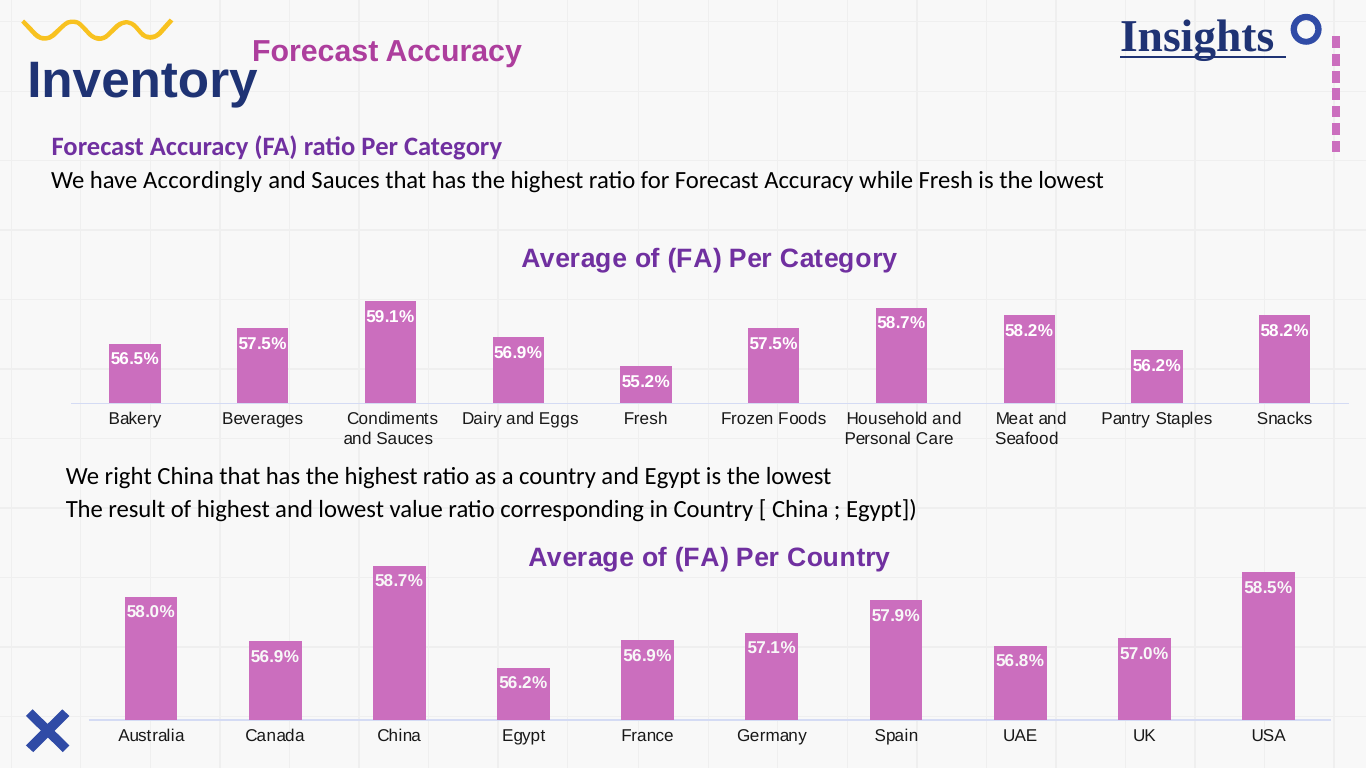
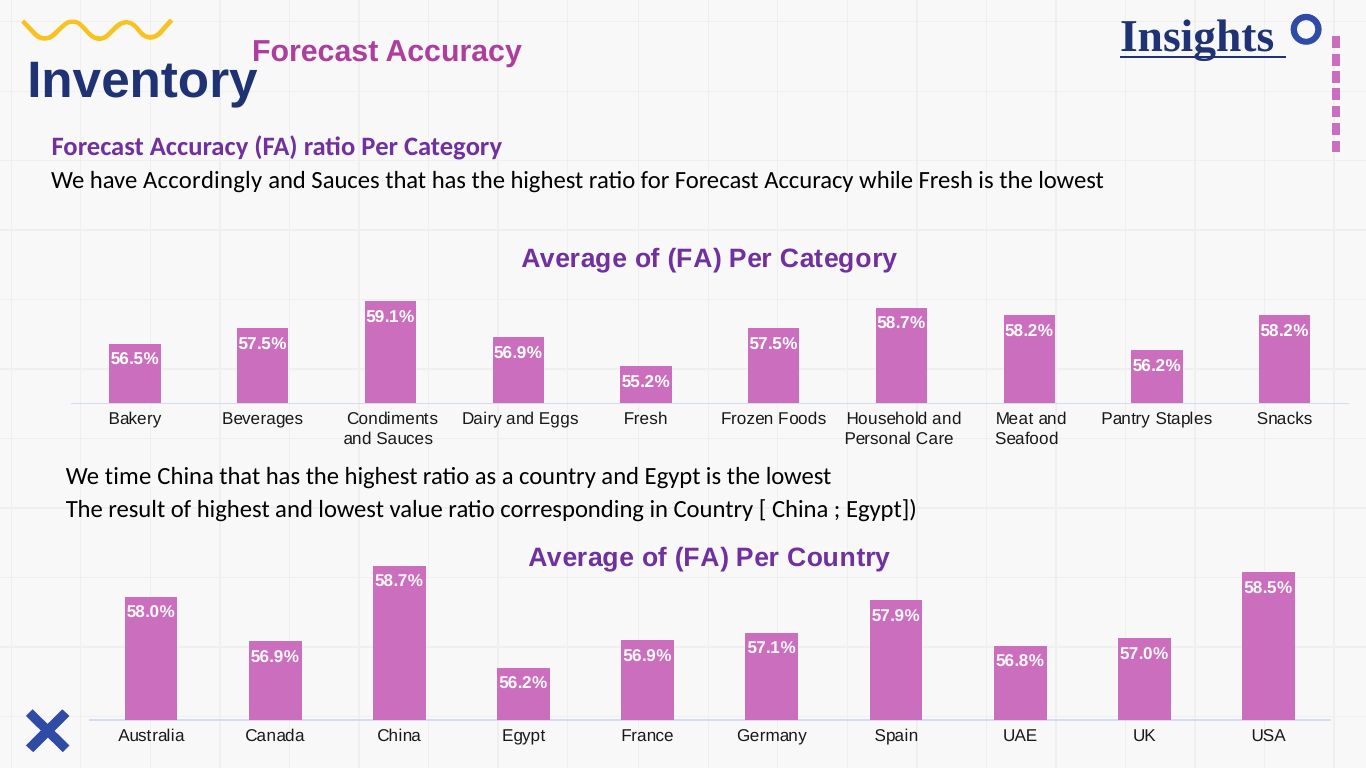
right: right -> time
